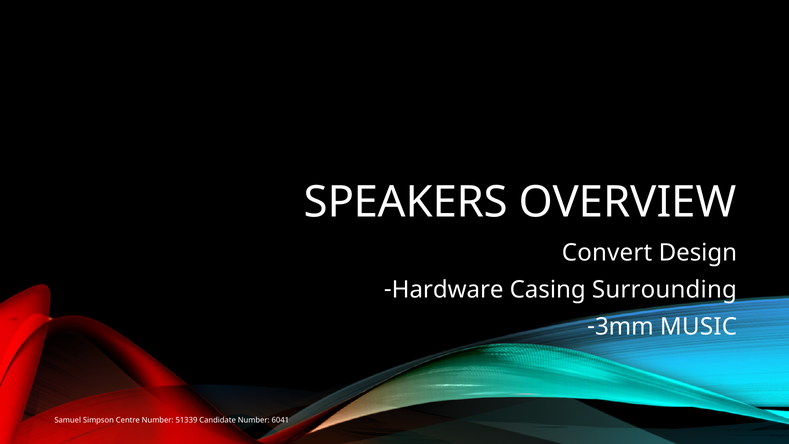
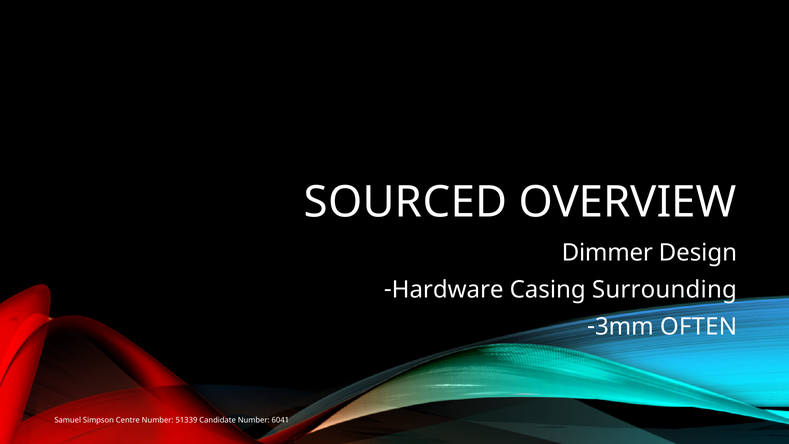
SPEAKERS: SPEAKERS -> SOURCED
Convert: Convert -> Dimmer
MUSIC: MUSIC -> OFTEN
